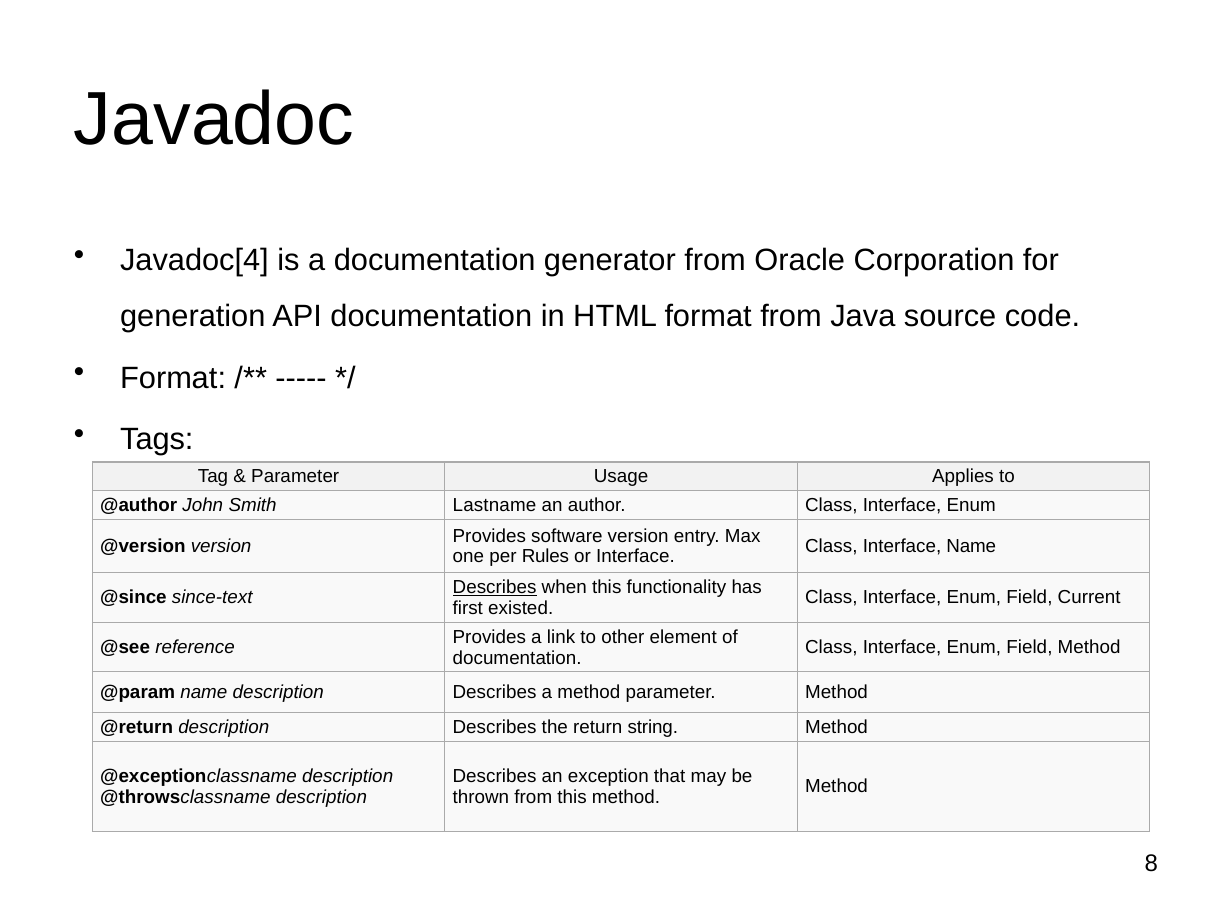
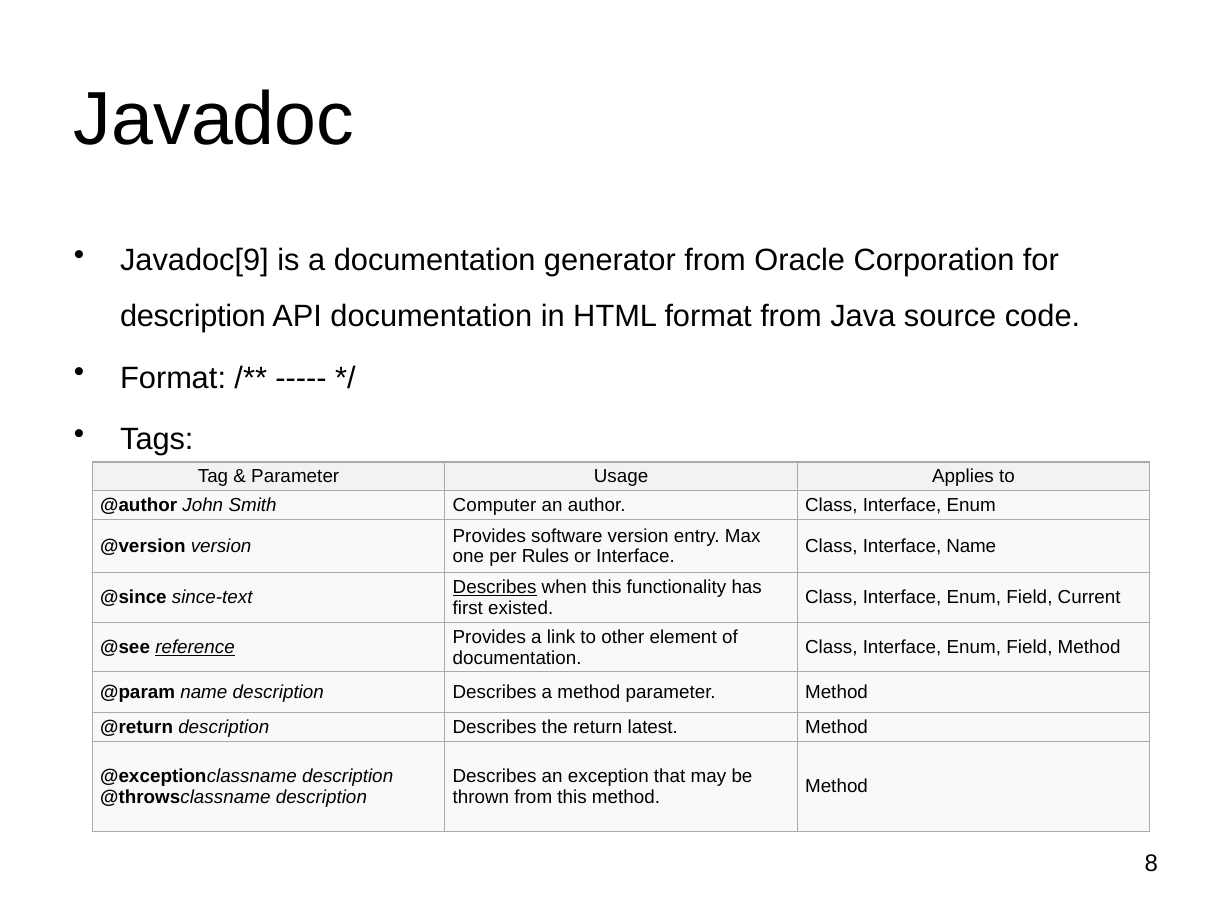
Javadoc[4: Javadoc[4 -> Javadoc[9
generation at (193, 316): generation -> description
Lastname: Lastname -> Computer
reference underline: none -> present
string: string -> latest
